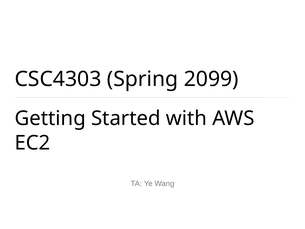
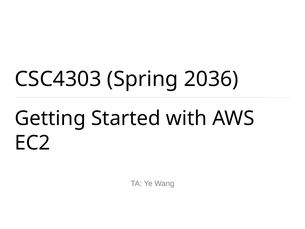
2099: 2099 -> 2036
